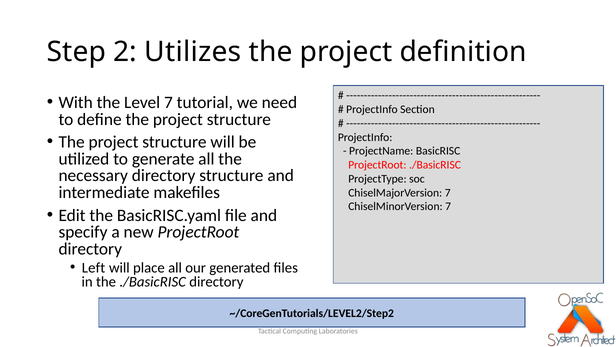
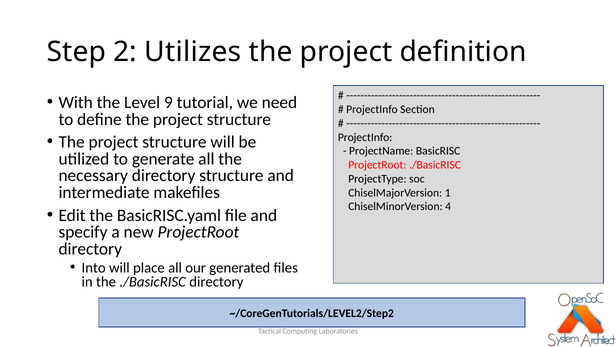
Level 7: 7 -> 9
ChiselMajorVersion 7: 7 -> 1
ChiselMinorVersion 7: 7 -> 4
Left: Left -> Into
